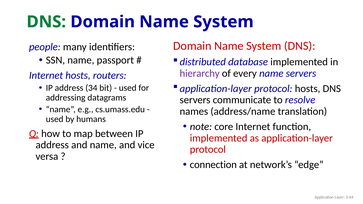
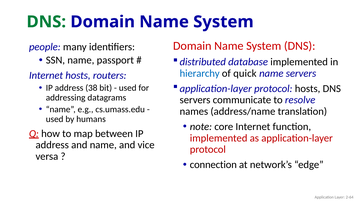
hierarchy colour: purple -> blue
every: every -> quick
34: 34 -> 38
